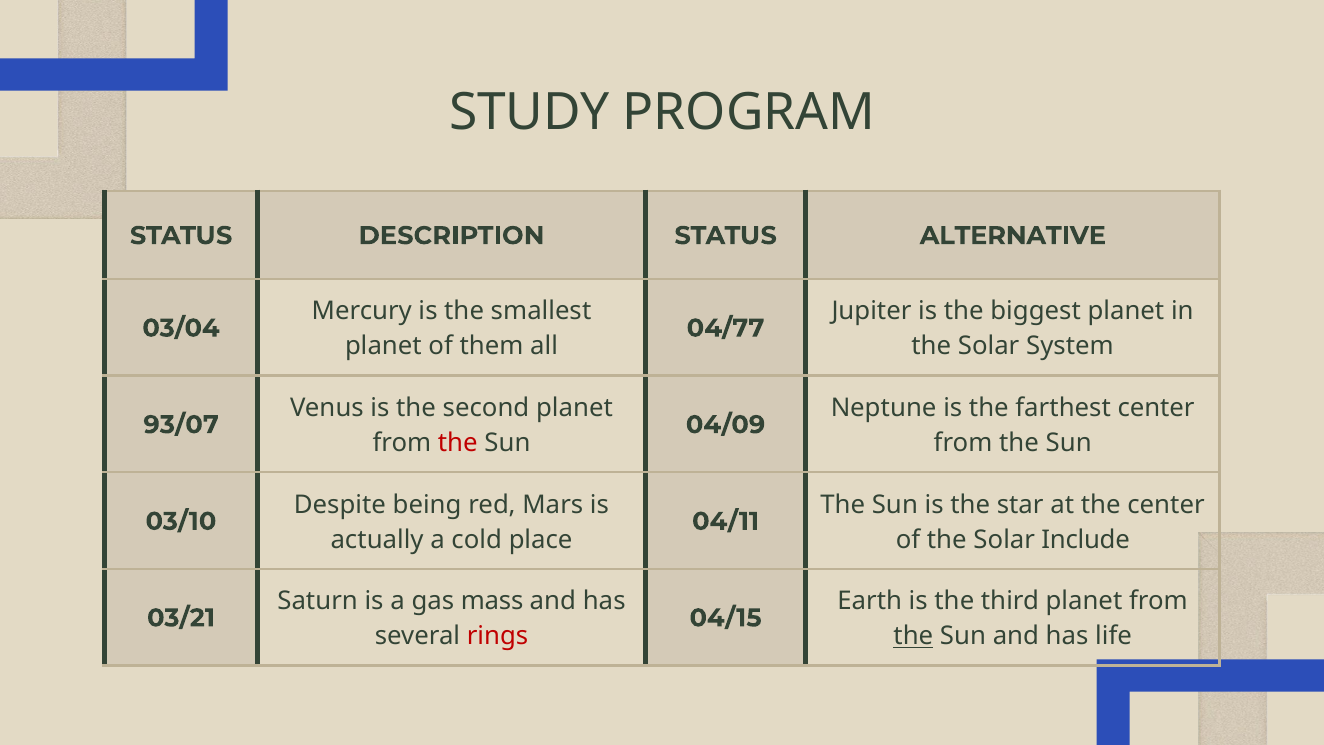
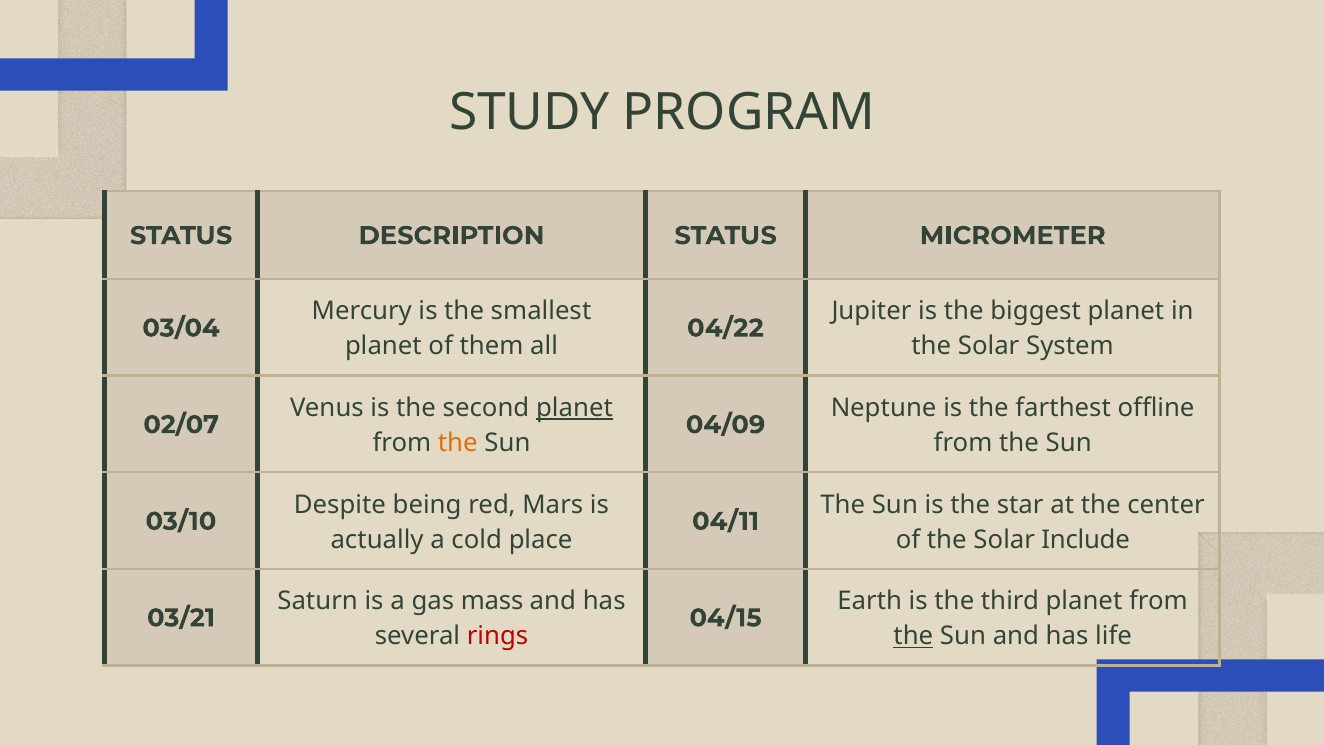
ALTERNATIVE: ALTERNATIVE -> MICROMETER
04/77: 04/77 -> 04/22
planet at (574, 408) underline: none -> present
farthest center: center -> offline
93/07: 93/07 -> 02/07
the at (458, 443) colour: red -> orange
